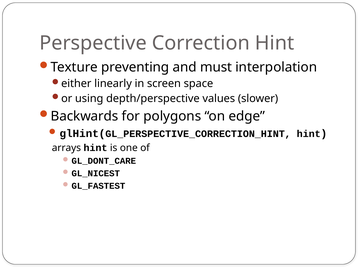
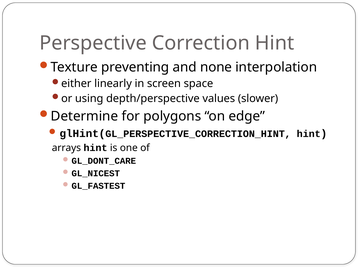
must: must -> none
Backwards: Backwards -> Determine
